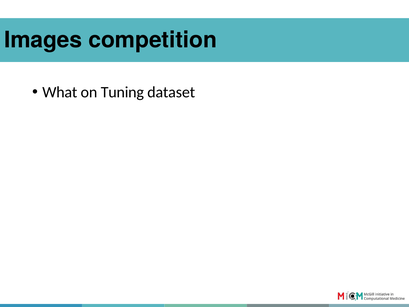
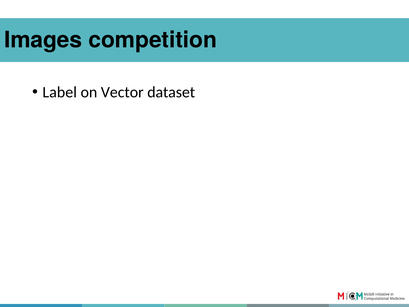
What: What -> Label
Tuning: Tuning -> Vector
